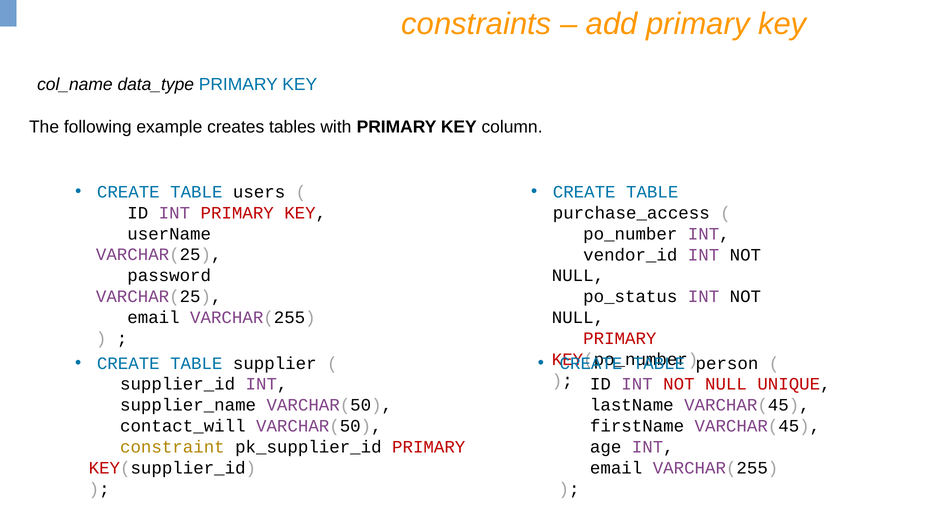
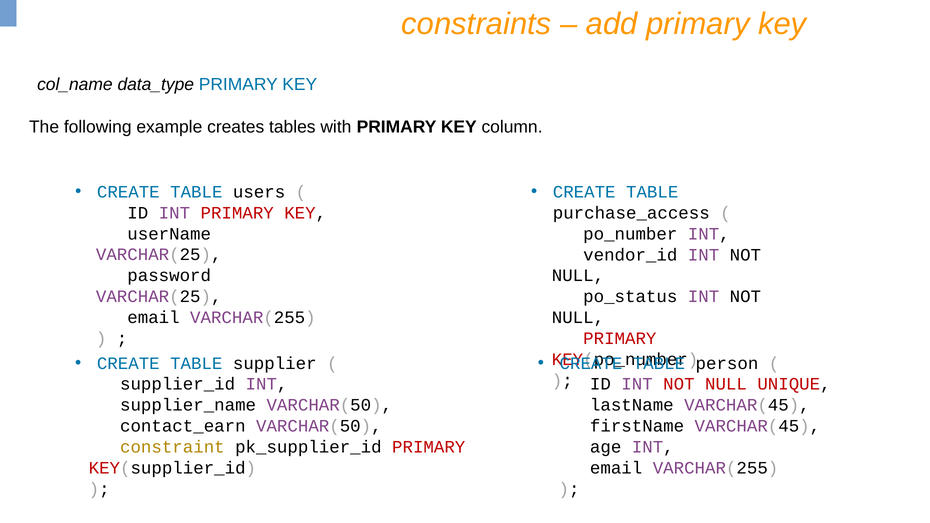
contact_will: contact_will -> contact_earn
